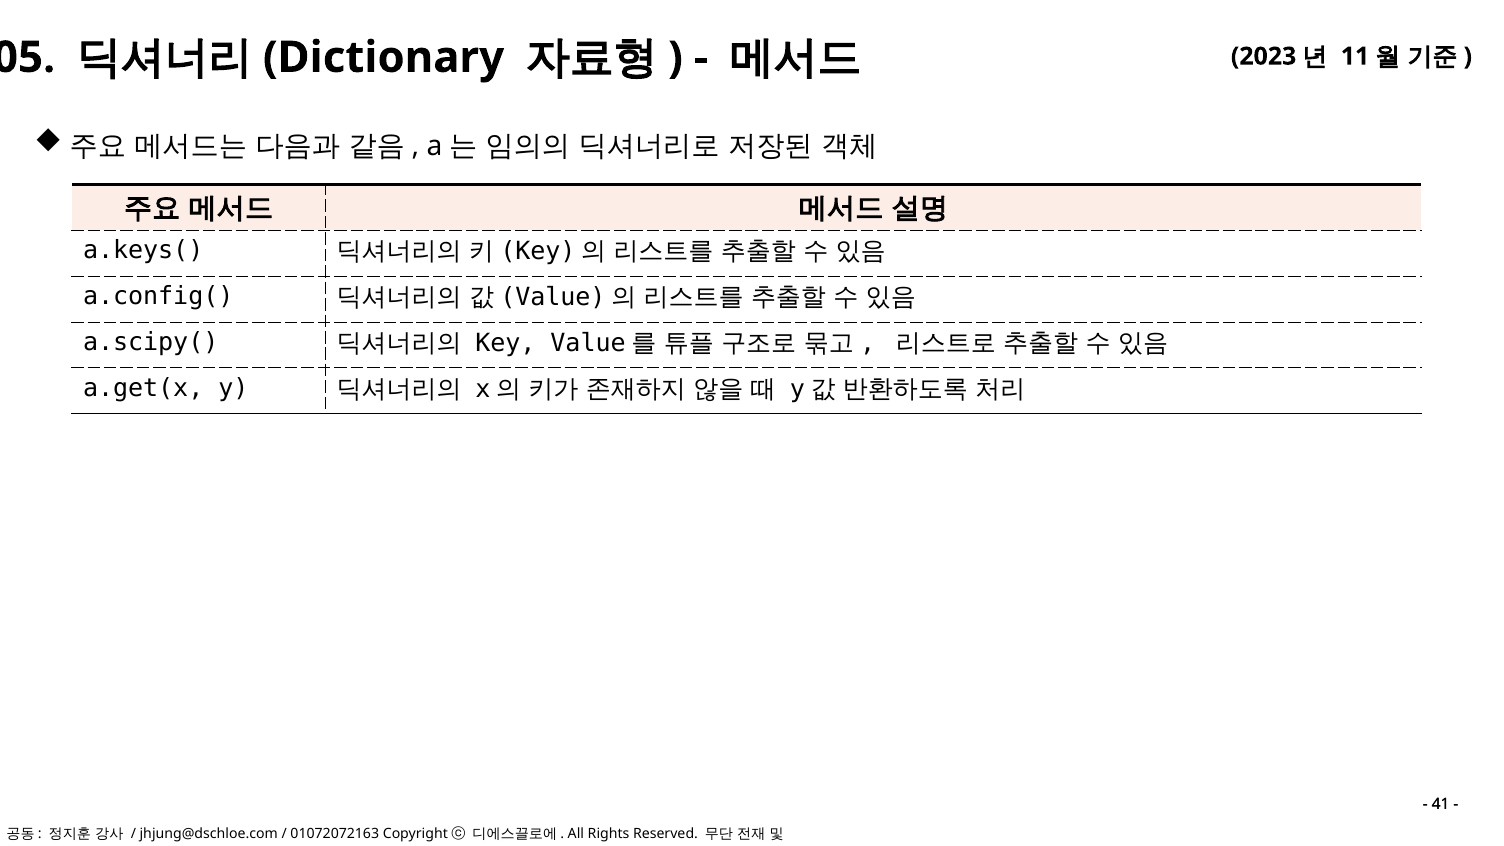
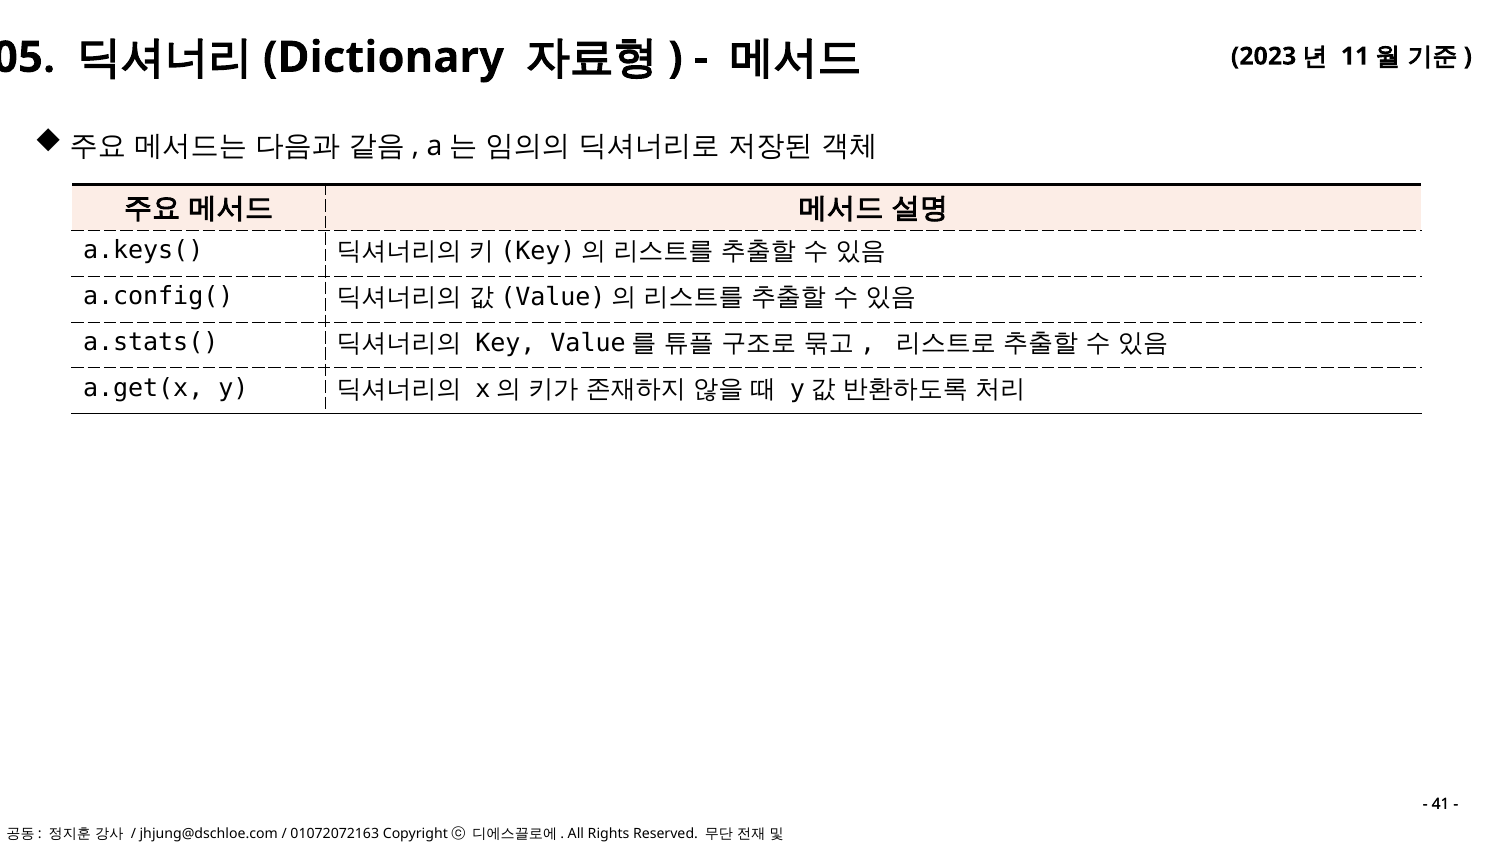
a.scipy(: a.scipy( -> a.stats(
